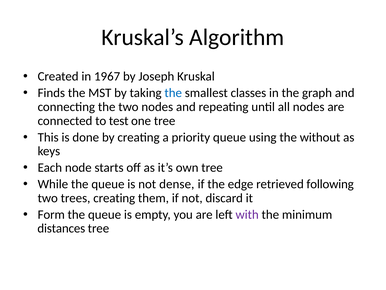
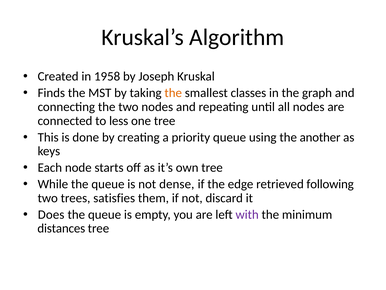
1967: 1967 -> 1958
the at (173, 93) colour: blue -> orange
test: test -> less
without: without -> another
trees creating: creating -> satisfies
Form: Form -> Does
